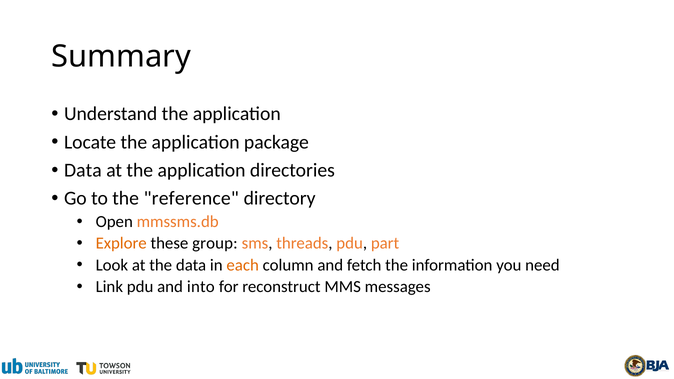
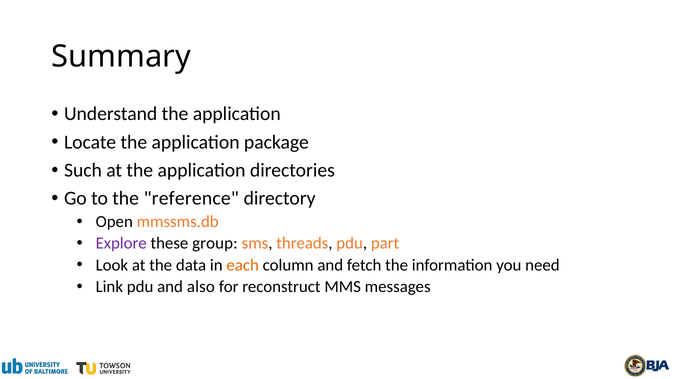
Data at (83, 170): Data -> Such
Explore colour: orange -> purple
into: into -> also
